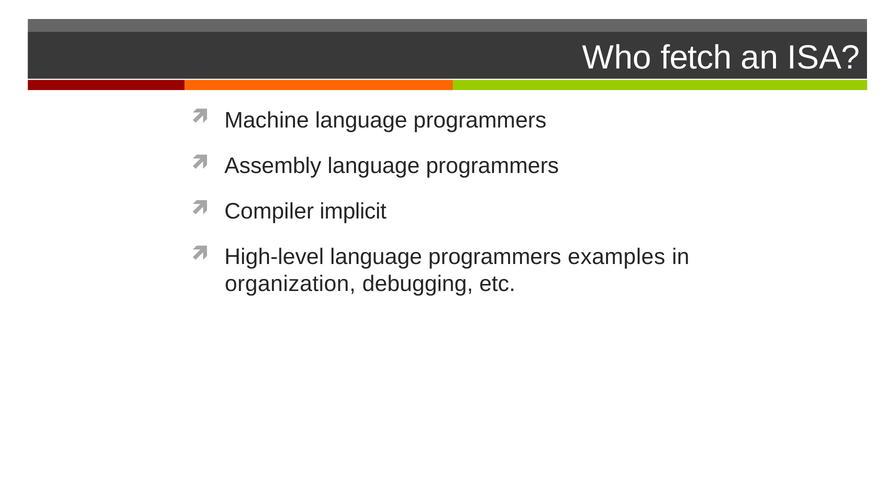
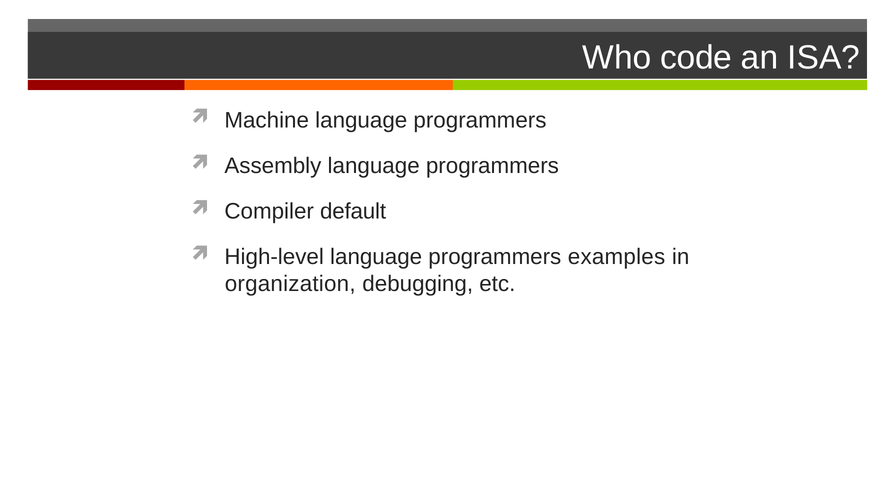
fetch: fetch -> code
implicit: implicit -> default
